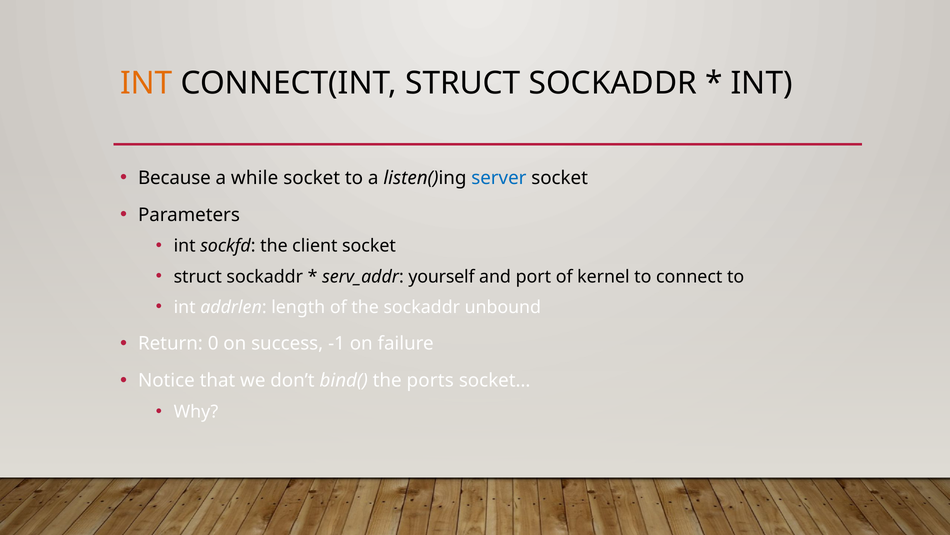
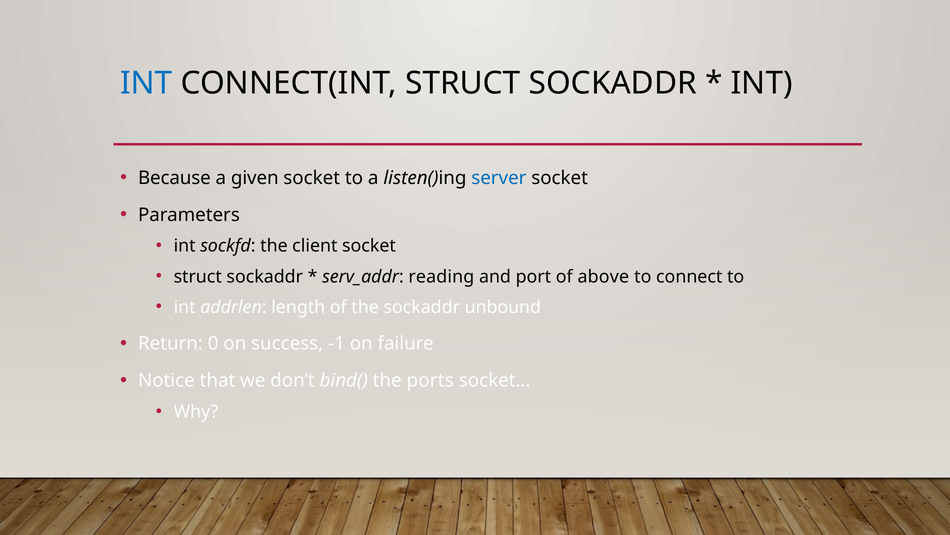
INT at (146, 83) colour: orange -> blue
while: while -> given
yourself: yourself -> reading
kernel: kernel -> above
